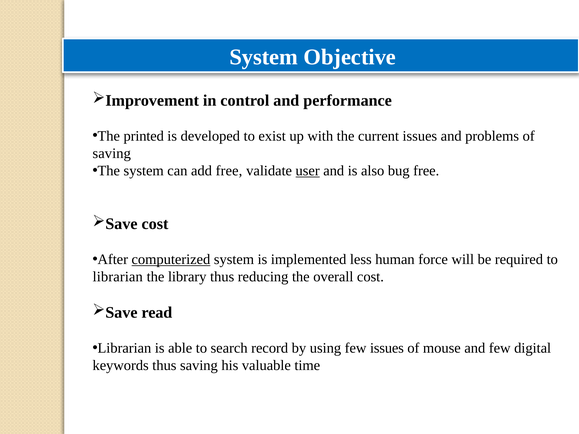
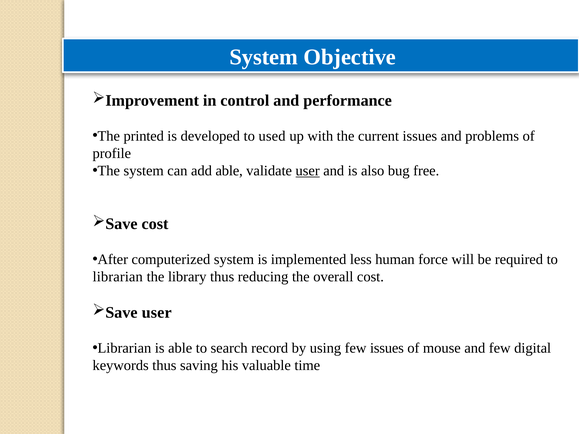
exist: exist -> used
saving at (112, 153): saving -> profile
add free: free -> able
computerized underline: present -> none
read at (157, 313): read -> user
